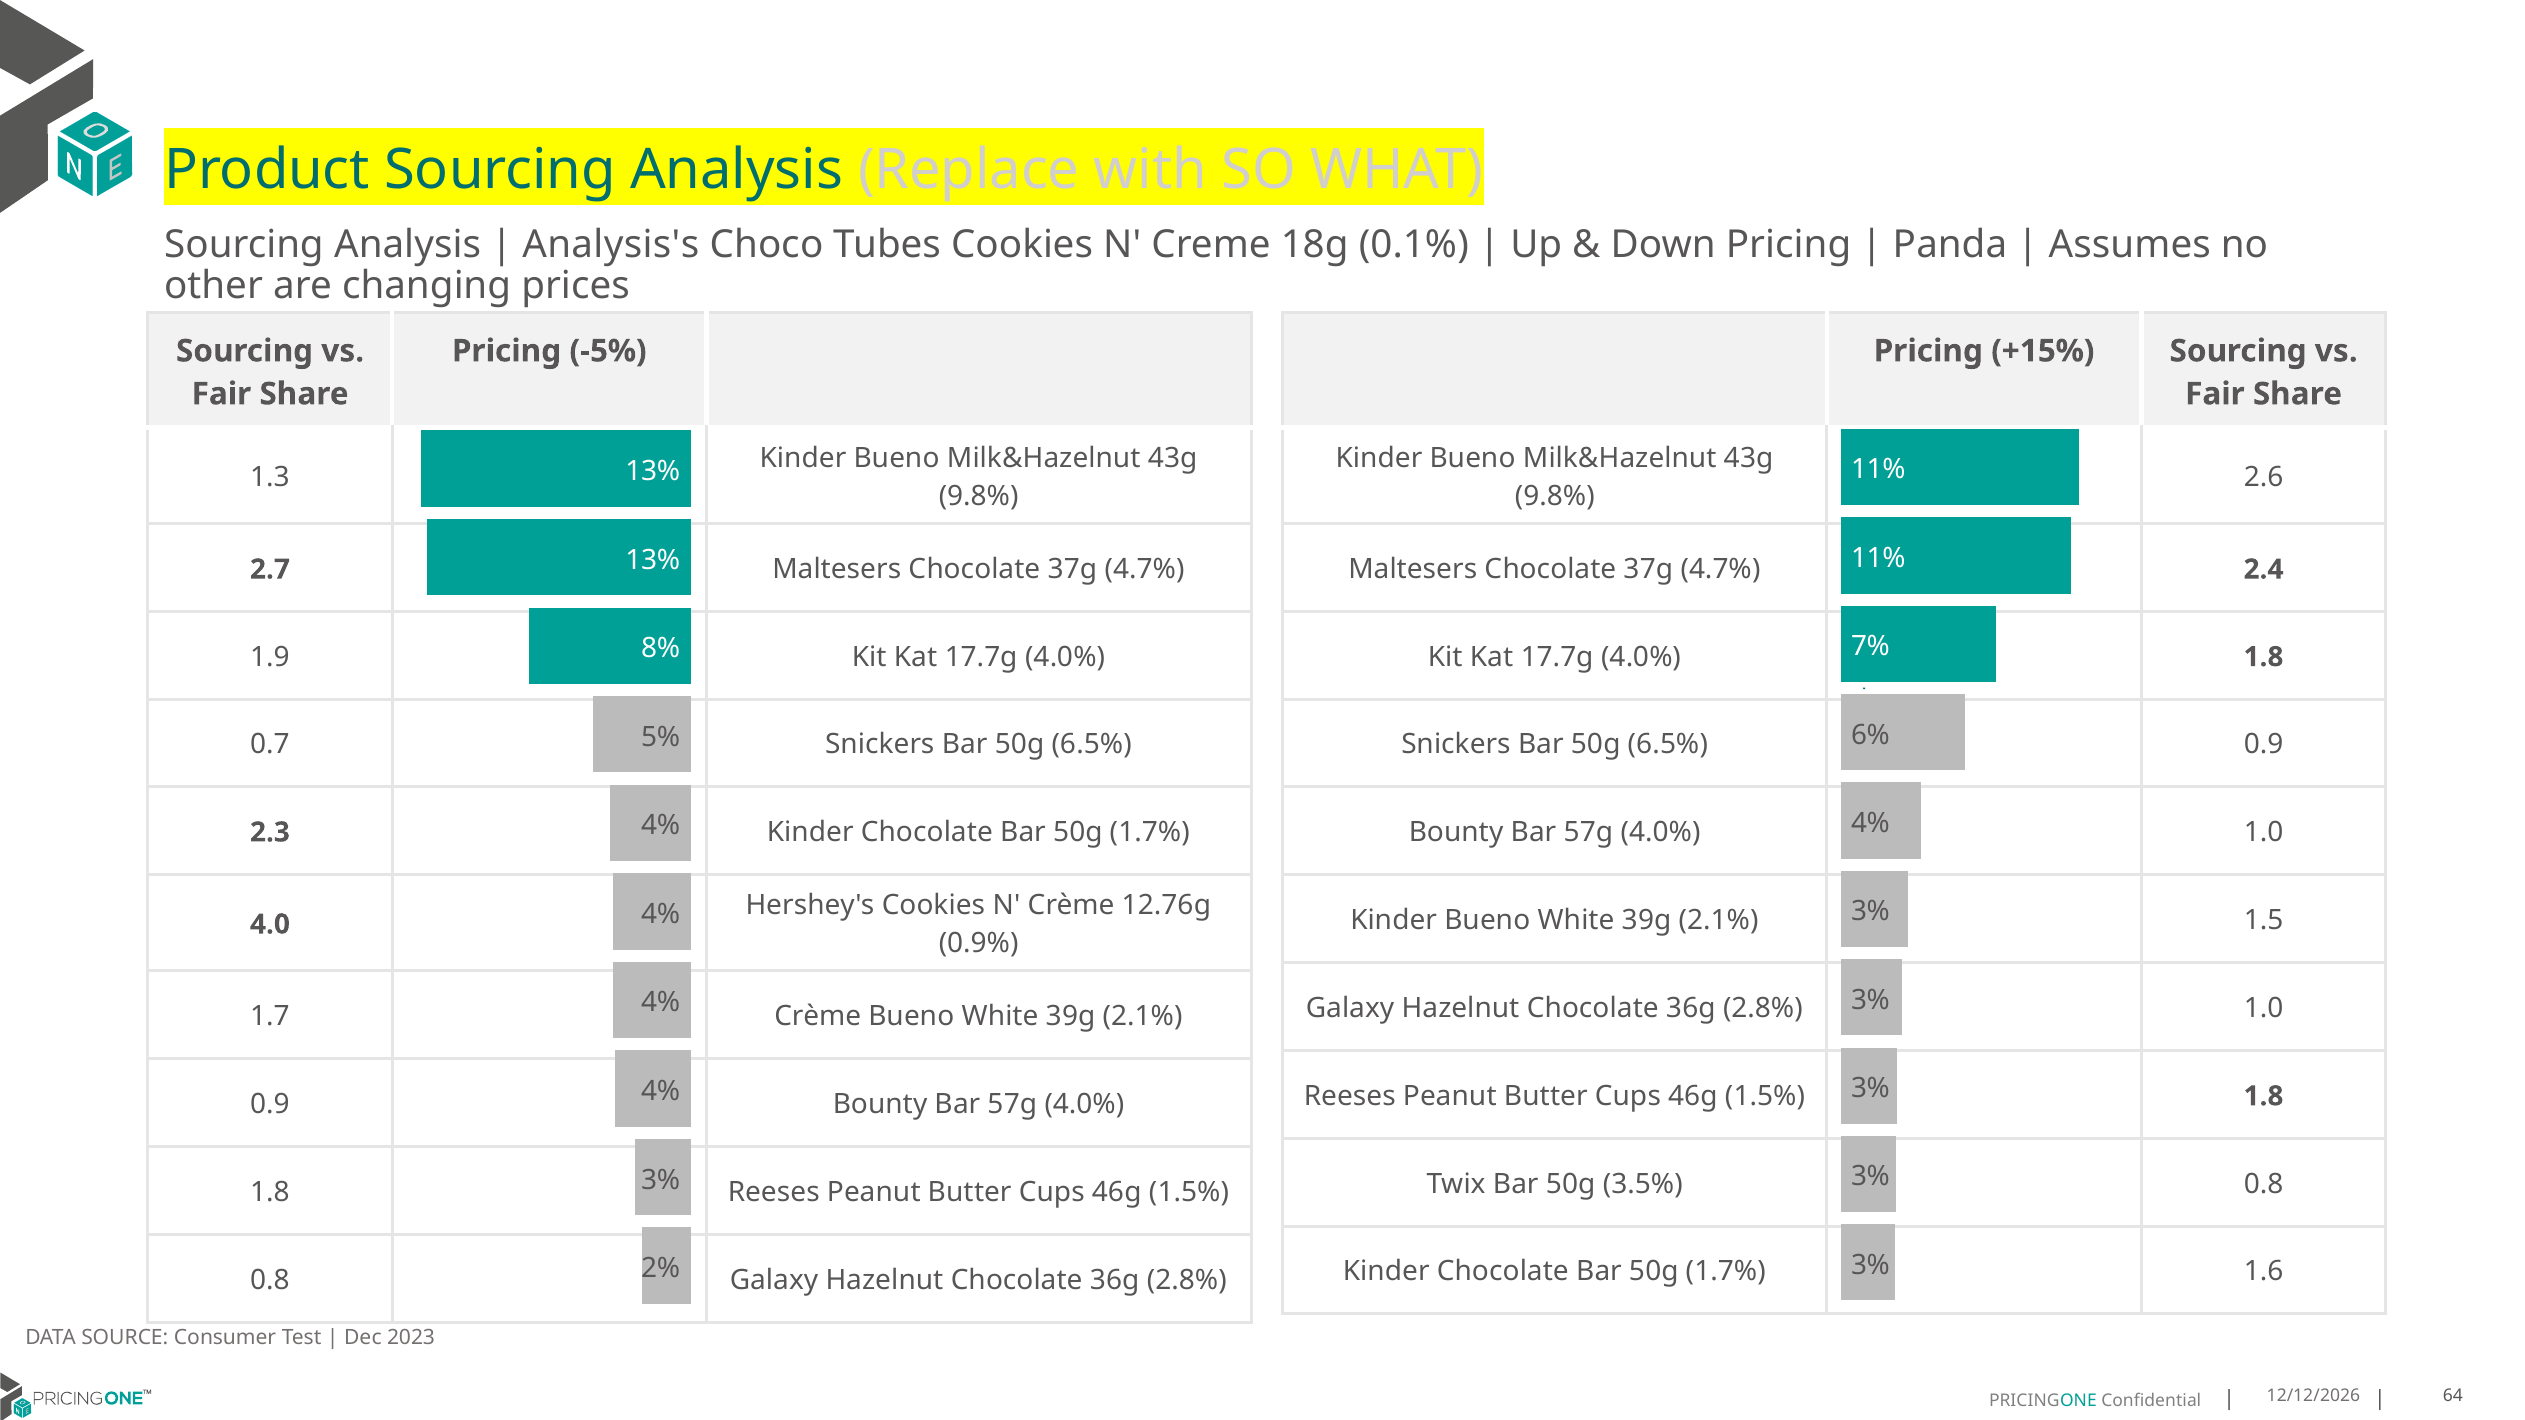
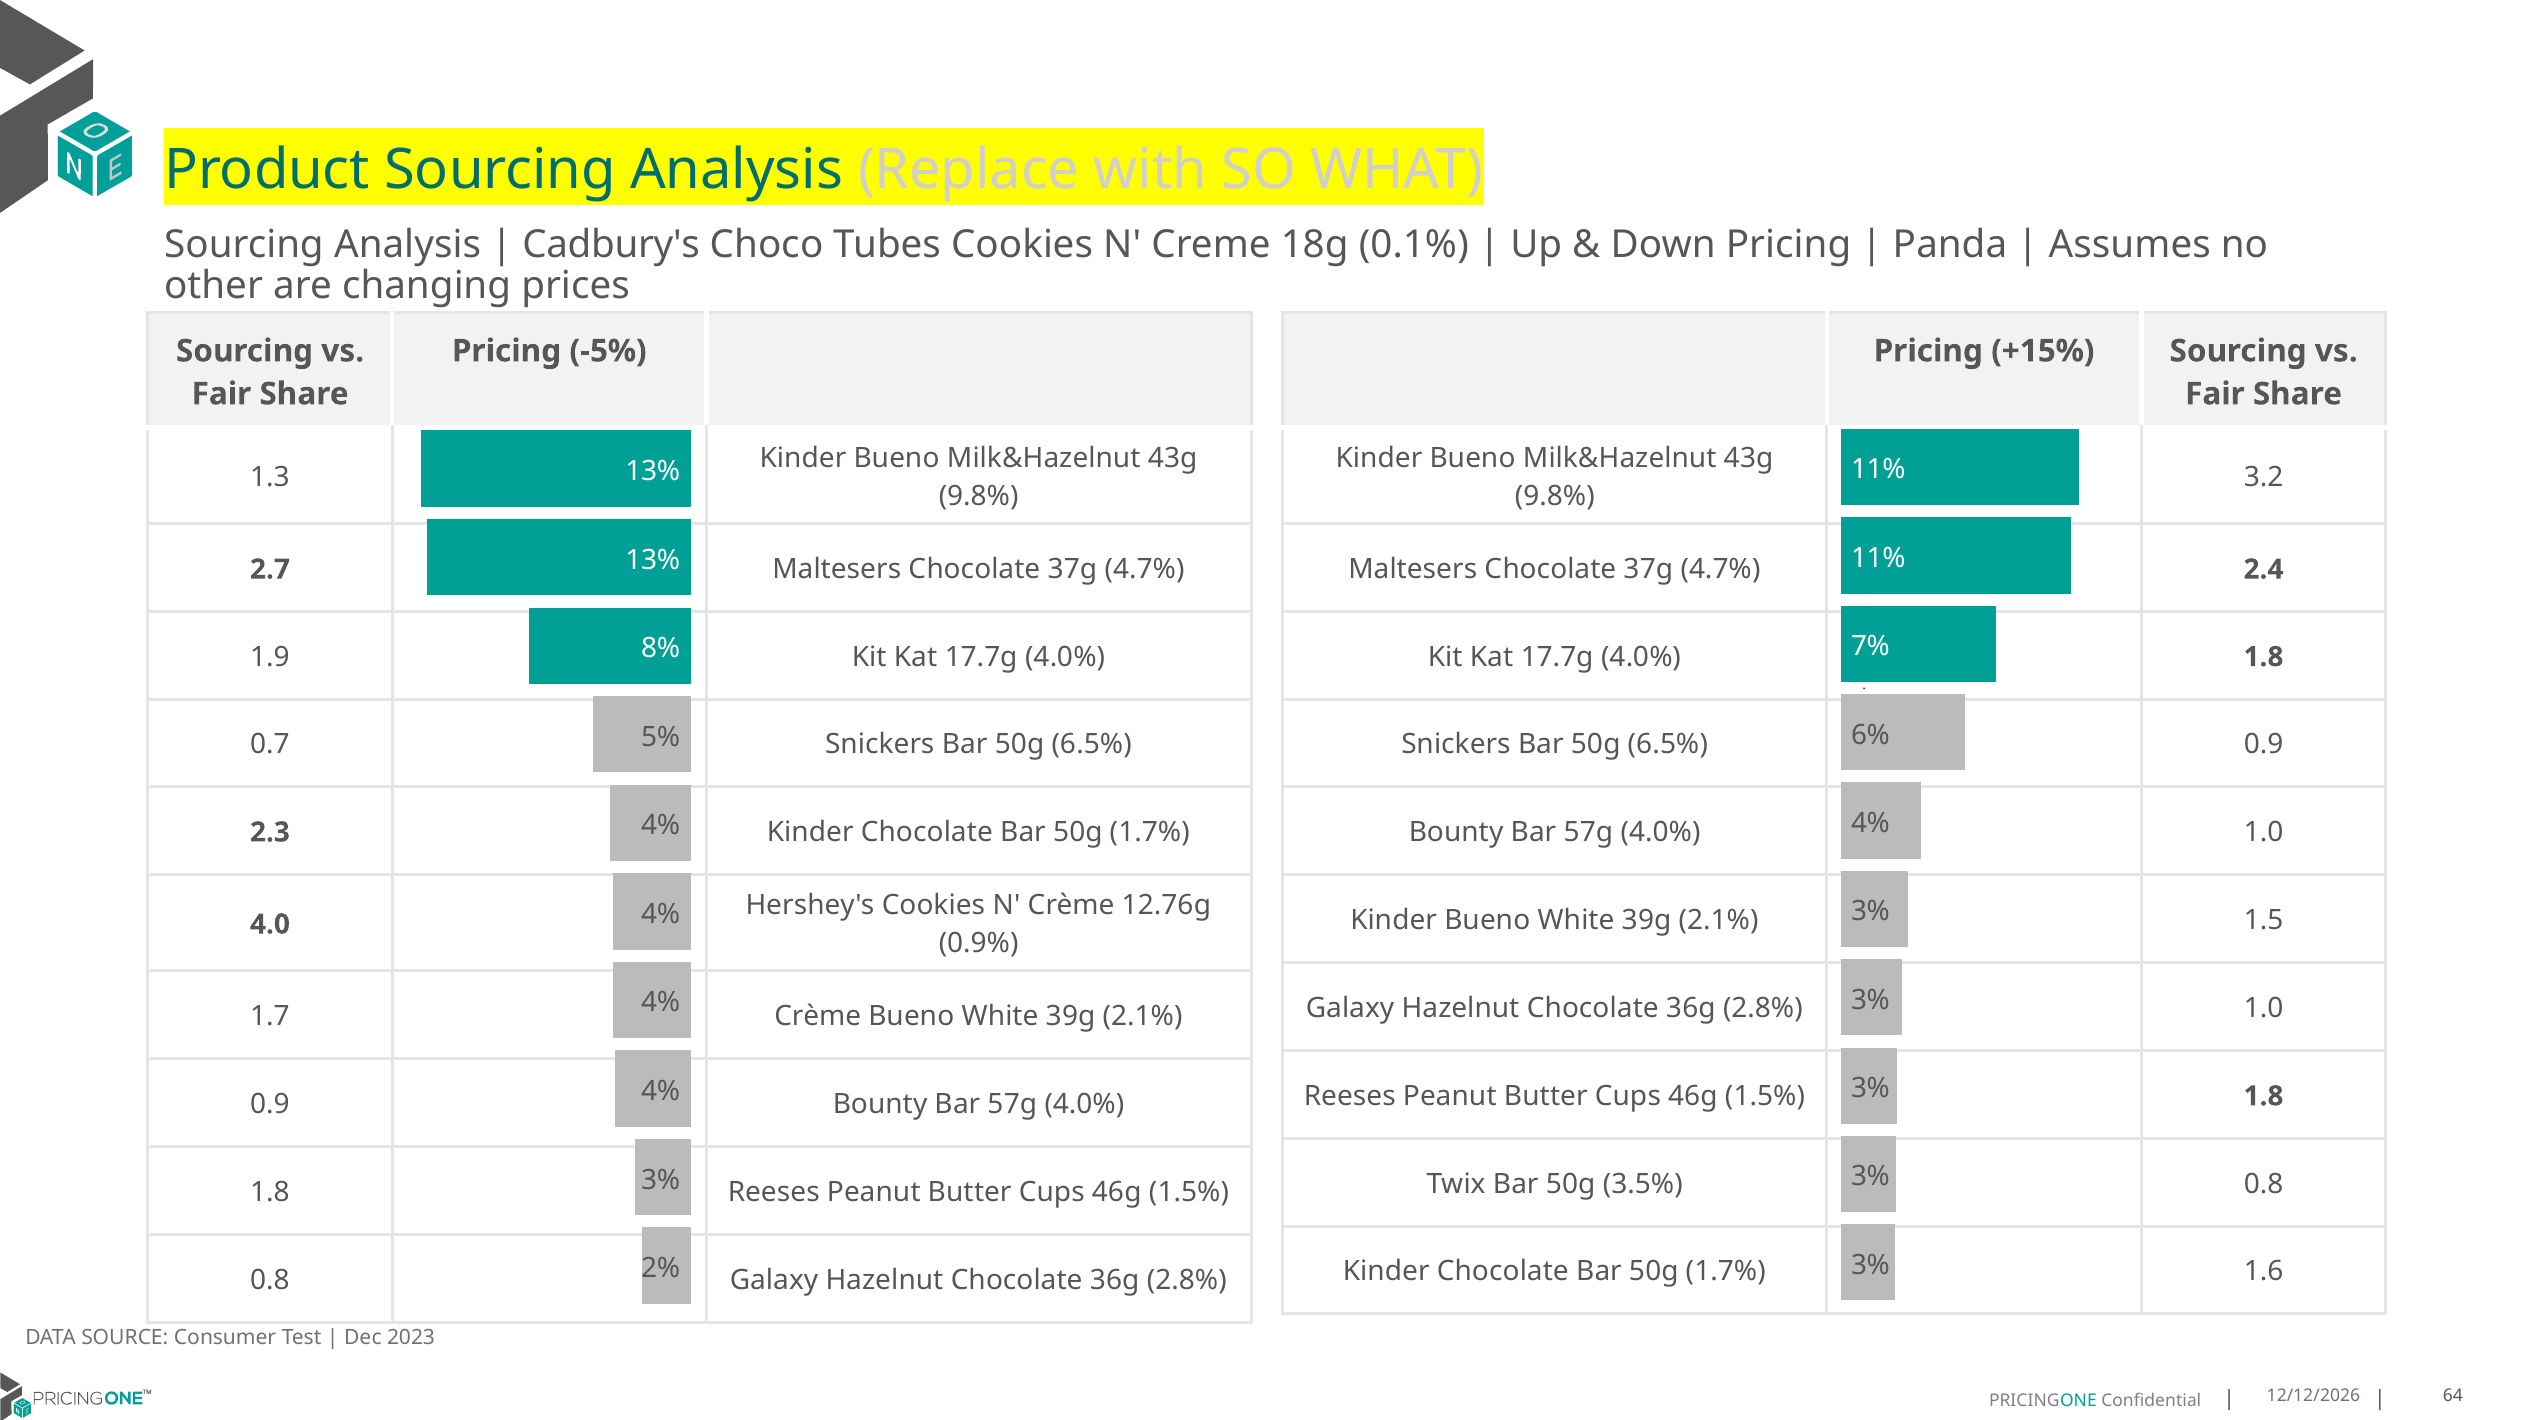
Analysis's: Analysis's -> Cadbury's
2.6: 2.6 -> 3.2
